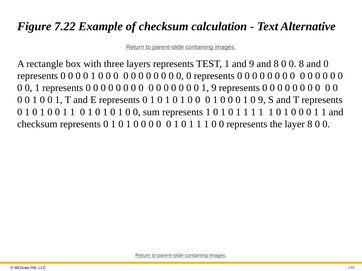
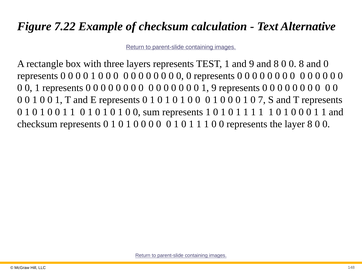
0 9: 9 -> 7
